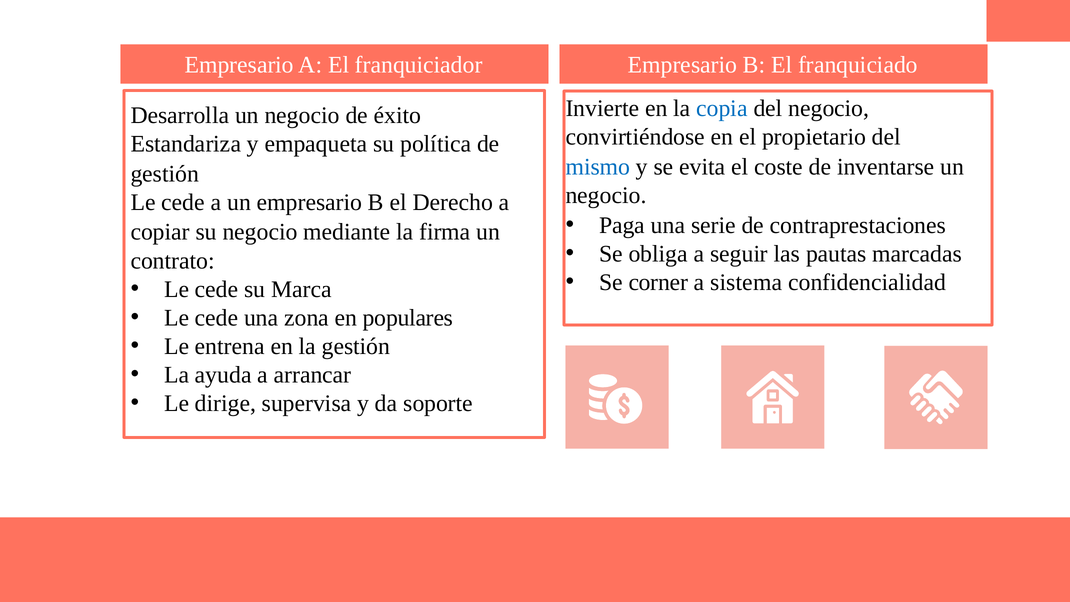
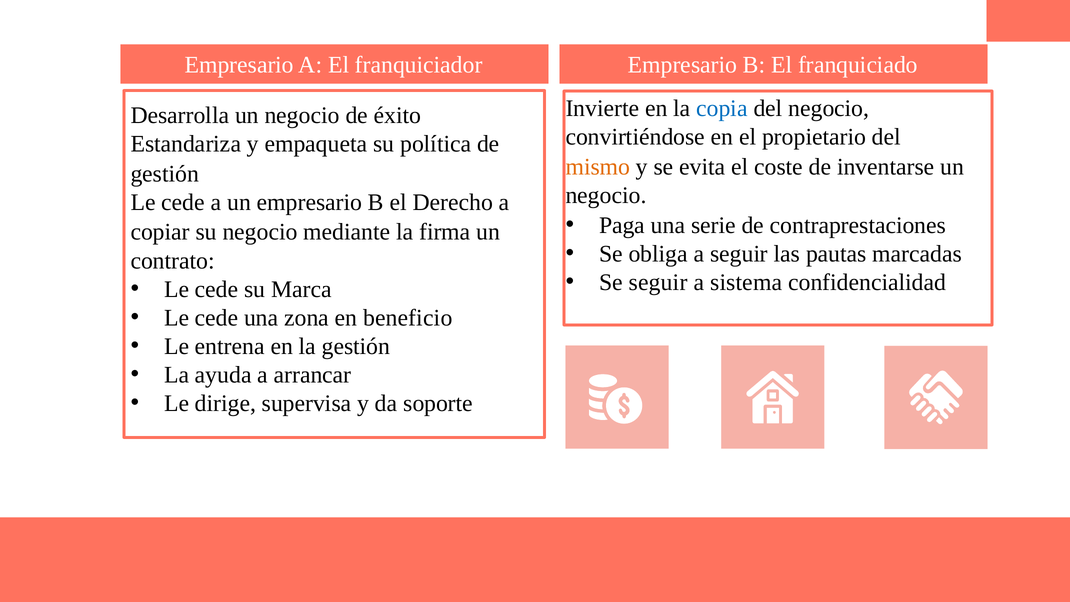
mismo colour: blue -> orange
Se corner: corner -> seguir
populares: populares -> beneficio
